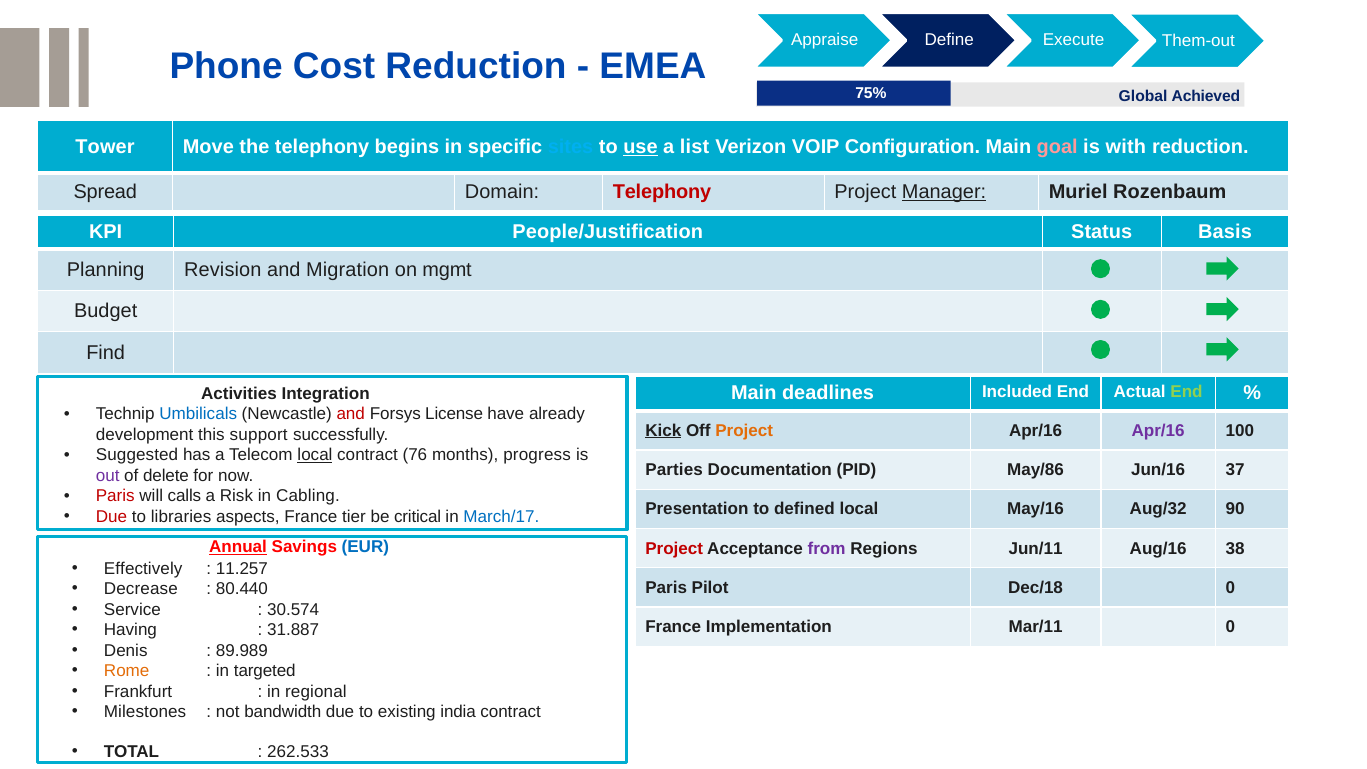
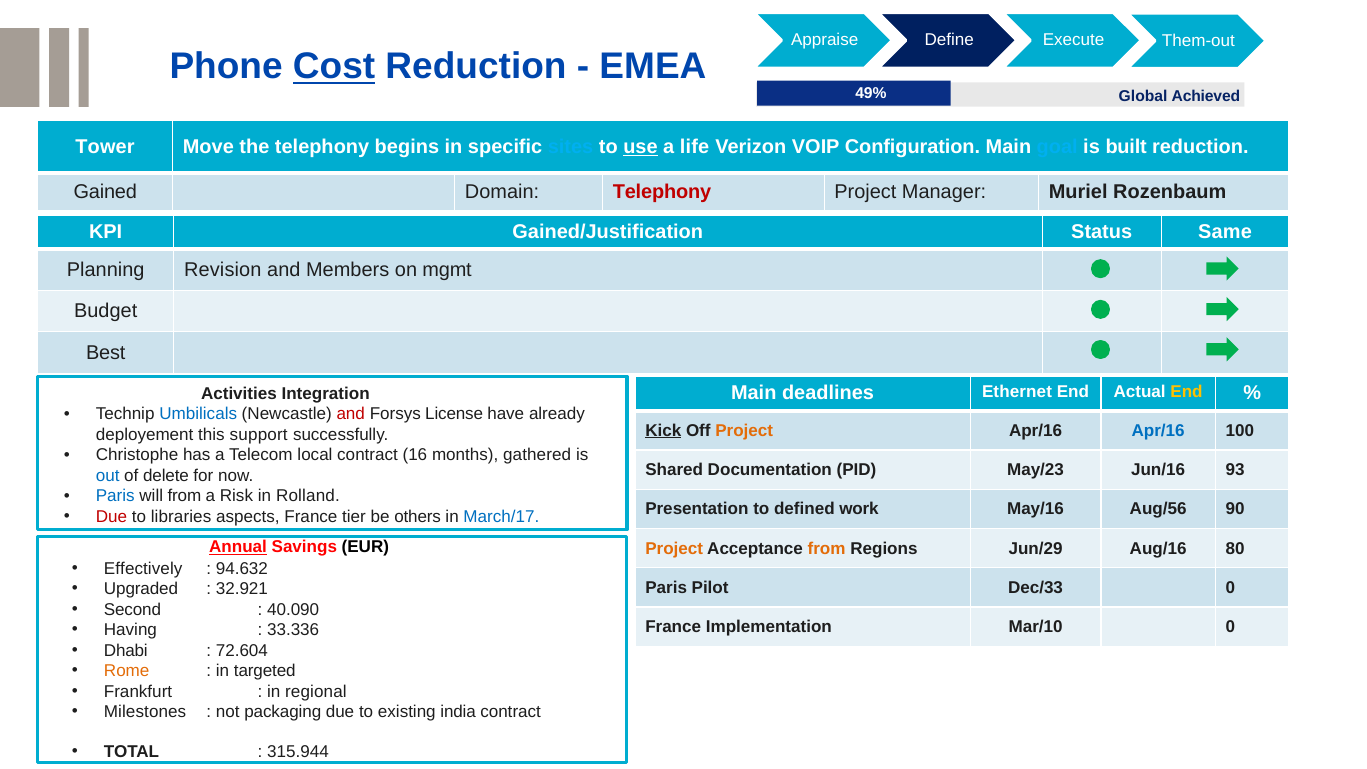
Cost underline: none -> present
75%: 75% -> 49%
list: list -> life
goal colour: pink -> light blue
with: with -> built
Spread: Spread -> Gained
Manager underline: present -> none
People/Justification: People/Justification -> Gained/Justification
Basis: Basis -> Same
Migration: Migration -> Members
Find: Find -> Best
Included: Included -> Ethernet
End at (1187, 391) colour: light green -> yellow
Apr/16 at (1158, 431) colour: purple -> blue
development: development -> deployement
Suggested: Suggested -> Christophe
local at (315, 455) underline: present -> none
76: 76 -> 16
progress: progress -> gathered
Parties: Parties -> Shared
May/86: May/86 -> May/23
37: 37 -> 93
out colour: purple -> blue
Paris at (115, 496) colour: red -> blue
will calls: calls -> from
Cabling: Cabling -> Rolland
defined local: local -> work
Aug/32: Aug/32 -> Aug/56
critical: critical -> others
EUR colour: blue -> black
Project at (674, 548) colour: red -> orange
from at (827, 548) colour: purple -> orange
Jun/11: Jun/11 -> Jun/29
38: 38 -> 80
11.257: 11.257 -> 94.632
Dec/18: Dec/18 -> Dec/33
Decrease: Decrease -> Upgraded
80.440: 80.440 -> 32.921
Service: Service -> Second
30.574: 30.574 -> 40.090
Mar/11: Mar/11 -> Mar/10
31.887: 31.887 -> 33.336
Denis: Denis -> Dhabi
89.989: 89.989 -> 72.604
bandwidth: bandwidth -> packaging
262.533: 262.533 -> 315.944
